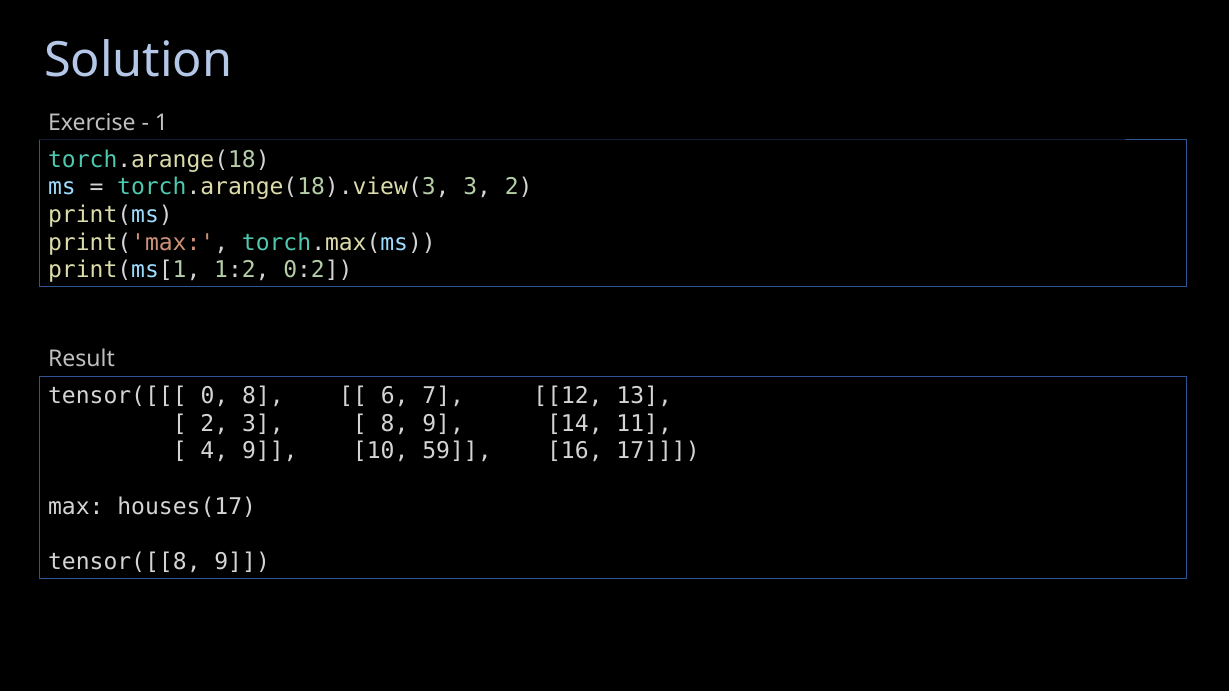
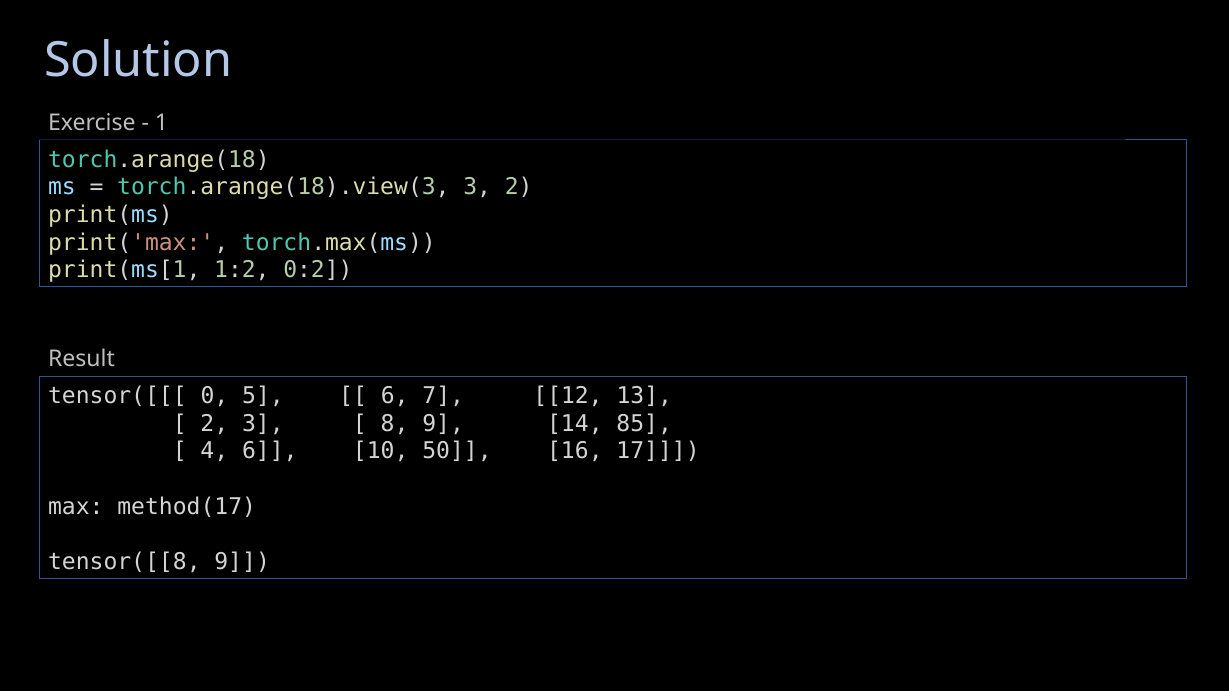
0 8: 8 -> 5
11: 11 -> 85
4 9: 9 -> 6
59: 59 -> 50
houses(17: houses(17 -> method(17
